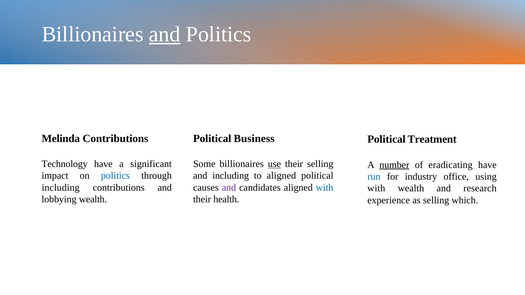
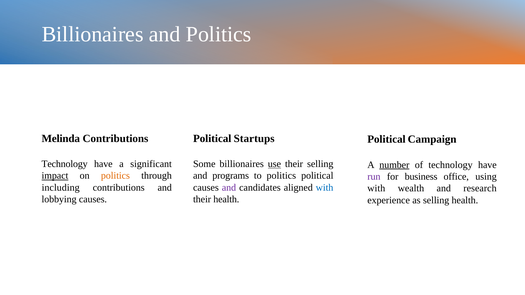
and at (165, 34) underline: present -> none
Business: Business -> Startups
Treatment: Treatment -> Campaign
of eradicating: eradicating -> technology
impact underline: none -> present
politics at (115, 176) colour: blue -> orange
and including: including -> programs
to aligned: aligned -> politics
run colour: blue -> purple
industry: industry -> business
lobbying wealth: wealth -> causes
selling which: which -> health
